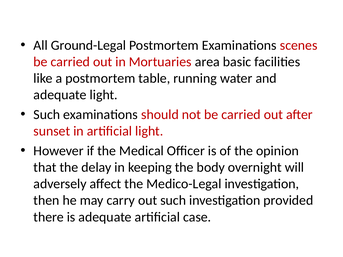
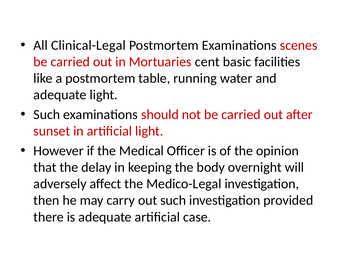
Ground-Legal: Ground-Legal -> Clinical-Legal
area: area -> cent
